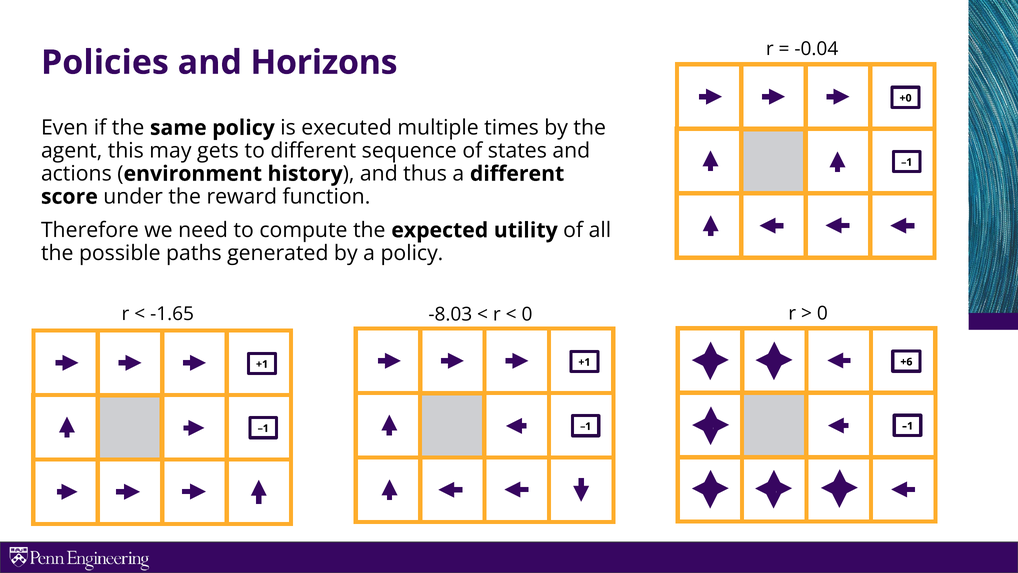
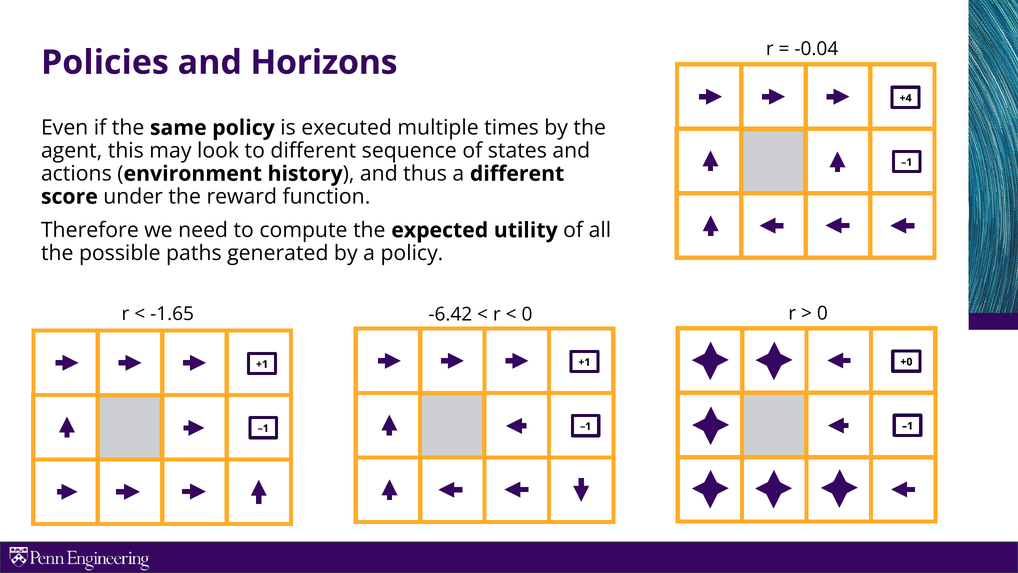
+0: +0 -> +4
gets: gets -> look
-8.03: -8.03 -> -6.42
+6: +6 -> +0
